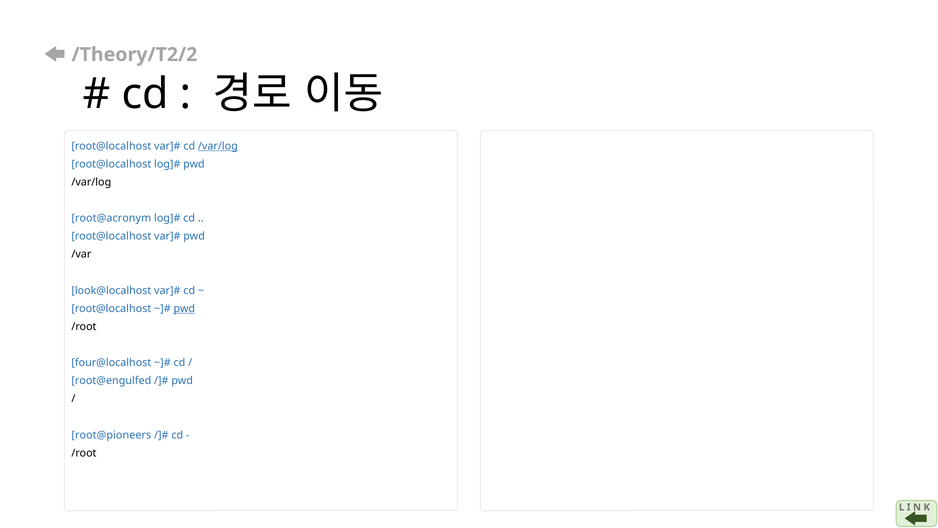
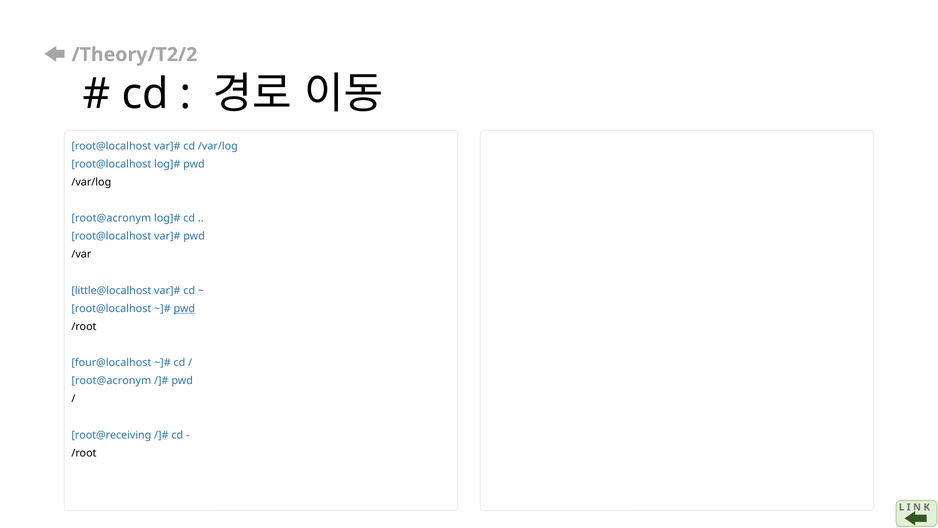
/var/log at (218, 146) underline: present -> none
look@localhost: look@localhost -> little@localhost
root@engulfed at (111, 381): root@engulfed -> root@acronym
root@pioneers: root@pioneers -> root@receiving
